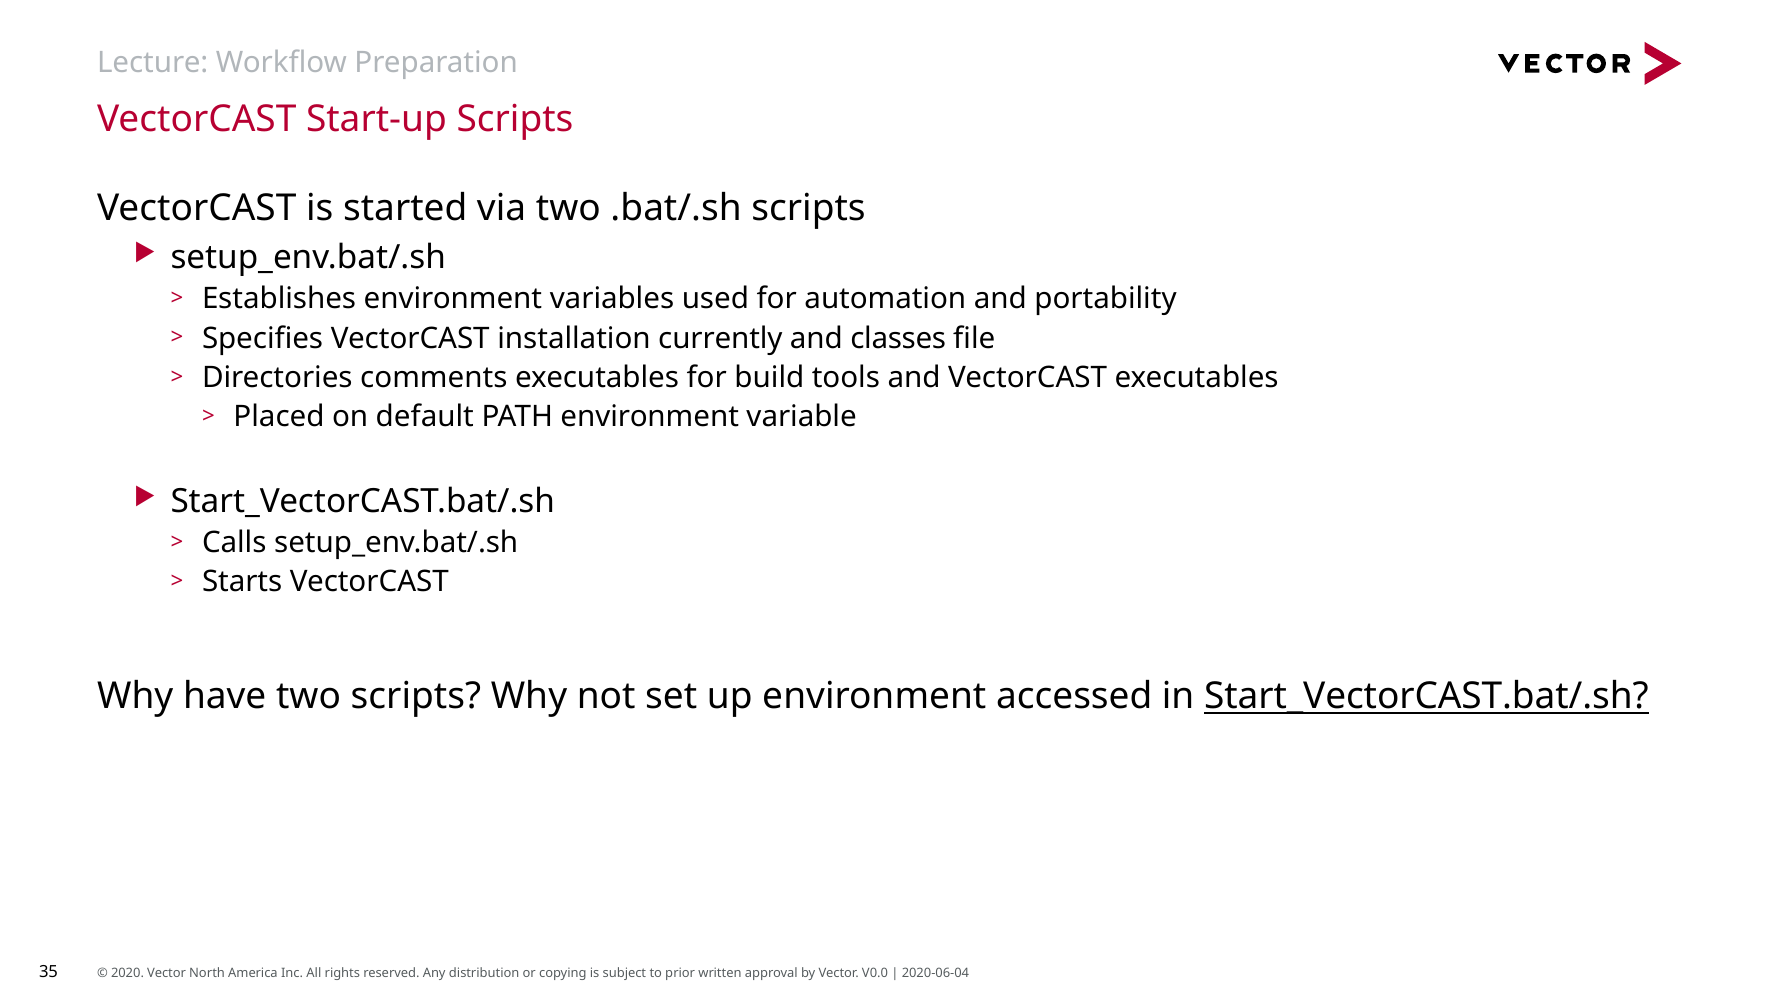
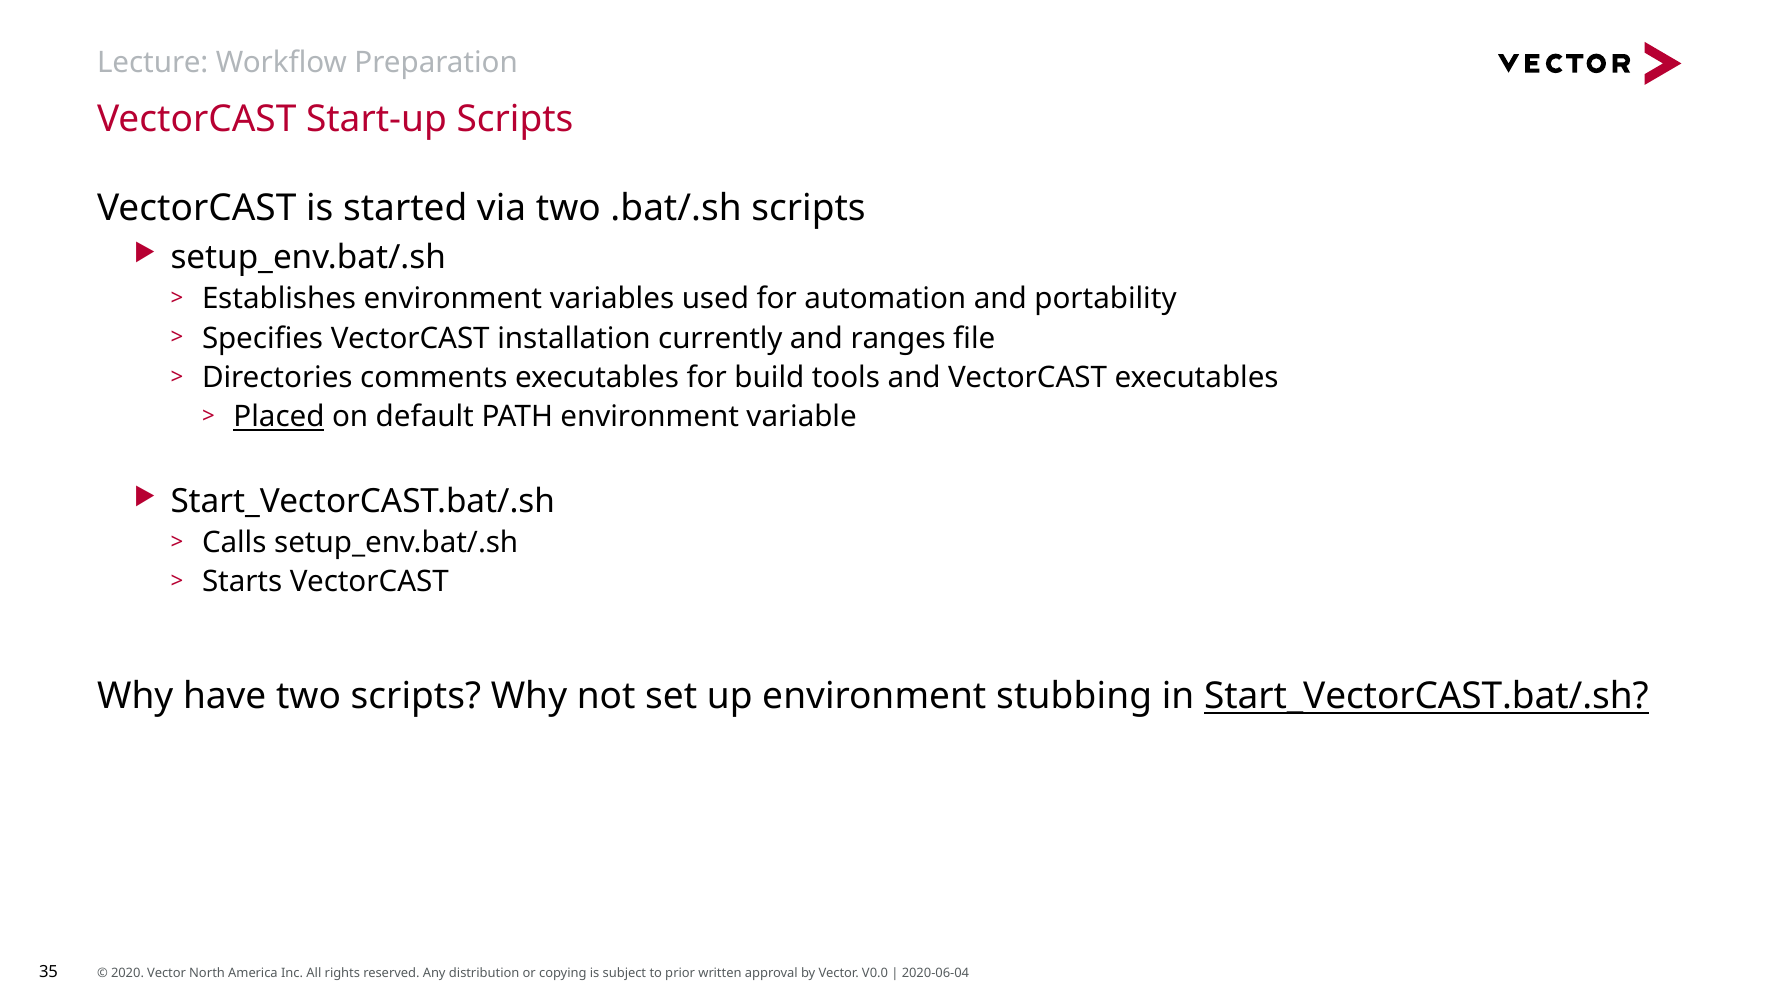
classes: classes -> ranges
Placed underline: none -> present
accessed: accessed -> stubbing
